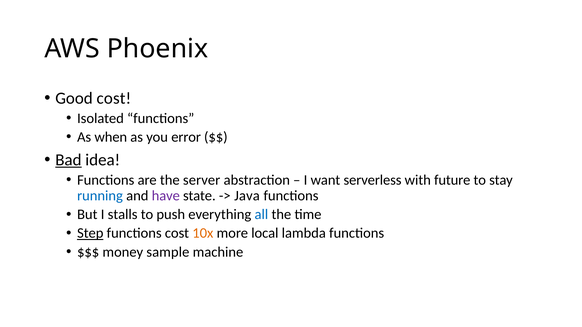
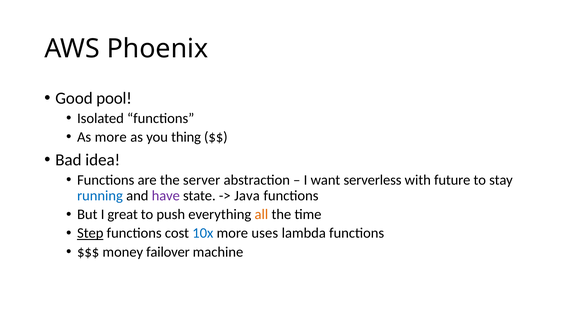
Good cost: cost -> pool
As when: when -> more
error: error -> thing
Bad underline: present -> none
stalls: stalls -> great
all colour: blue -> orange
10x colour: orange -> blue
local: local -> uses
sample: sample -> failover
